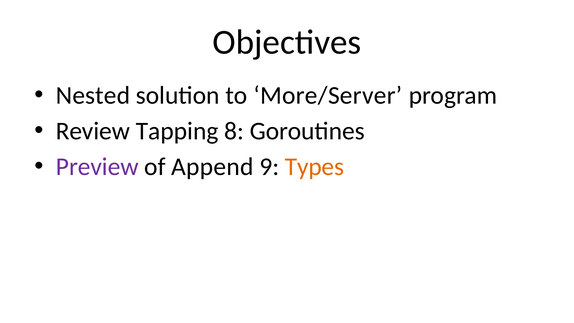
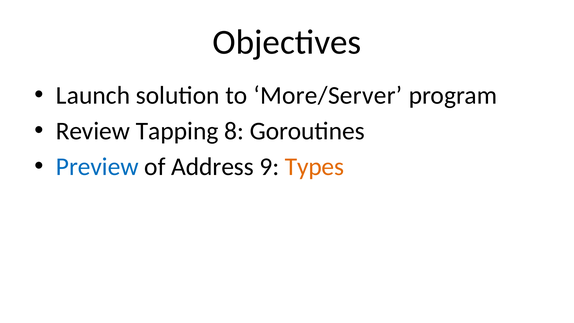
Nested: Nested -> Launch
Preview colour: purple -> blue
Append: Append -> Address
